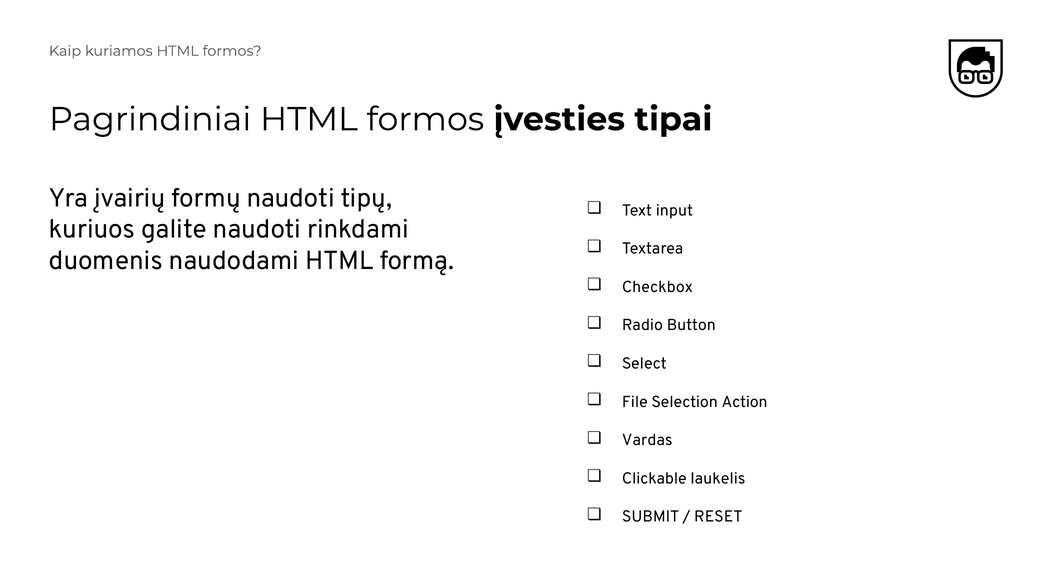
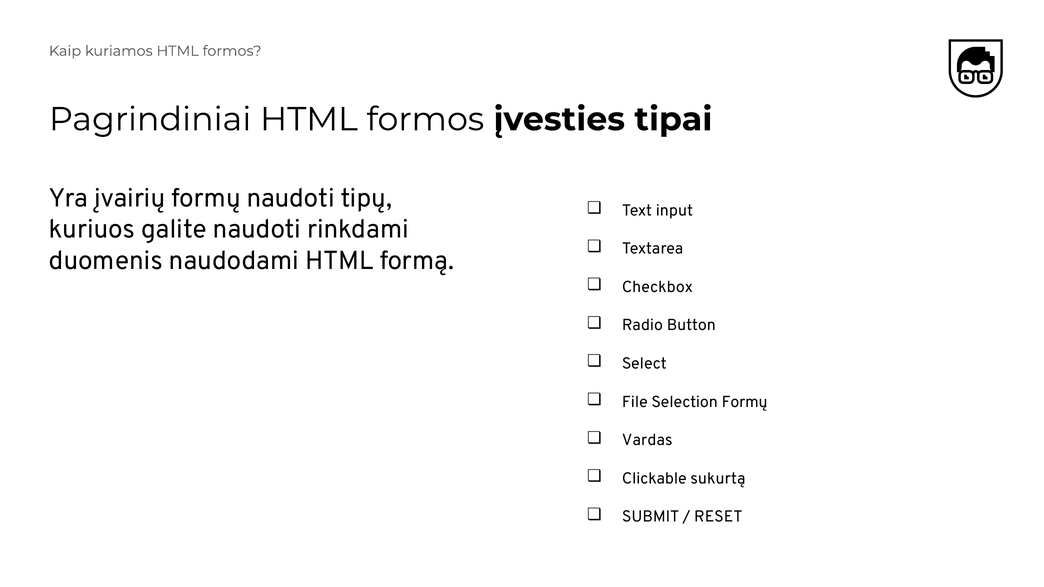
Selection Action: Action -> Formų
laukelis: laukelis -> sukurtą
